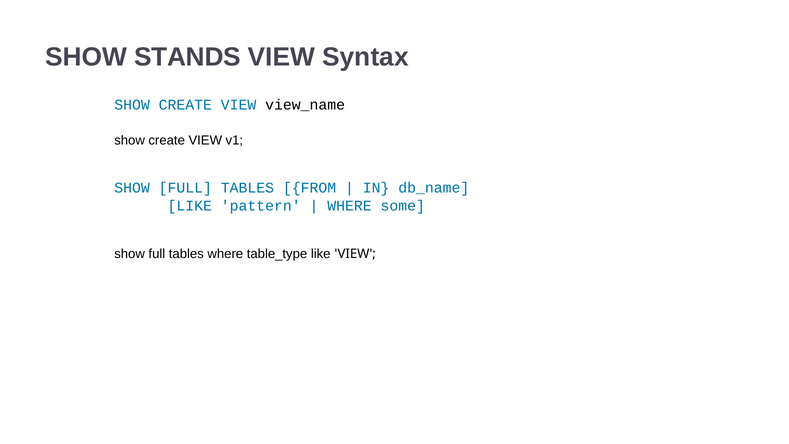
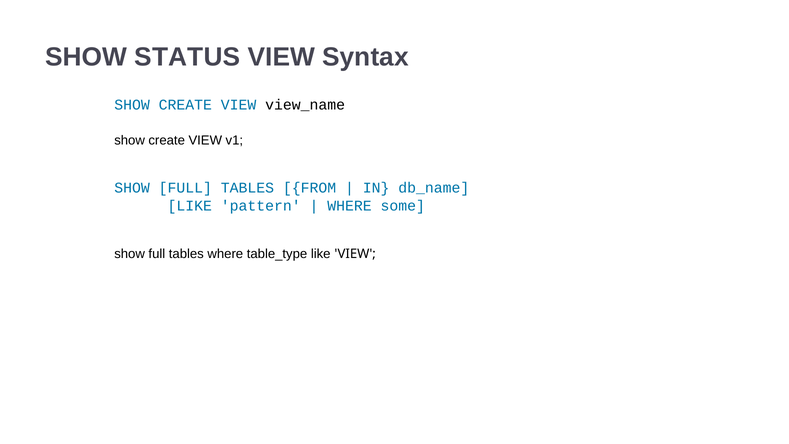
STANDS: STANDS -> STATUS
